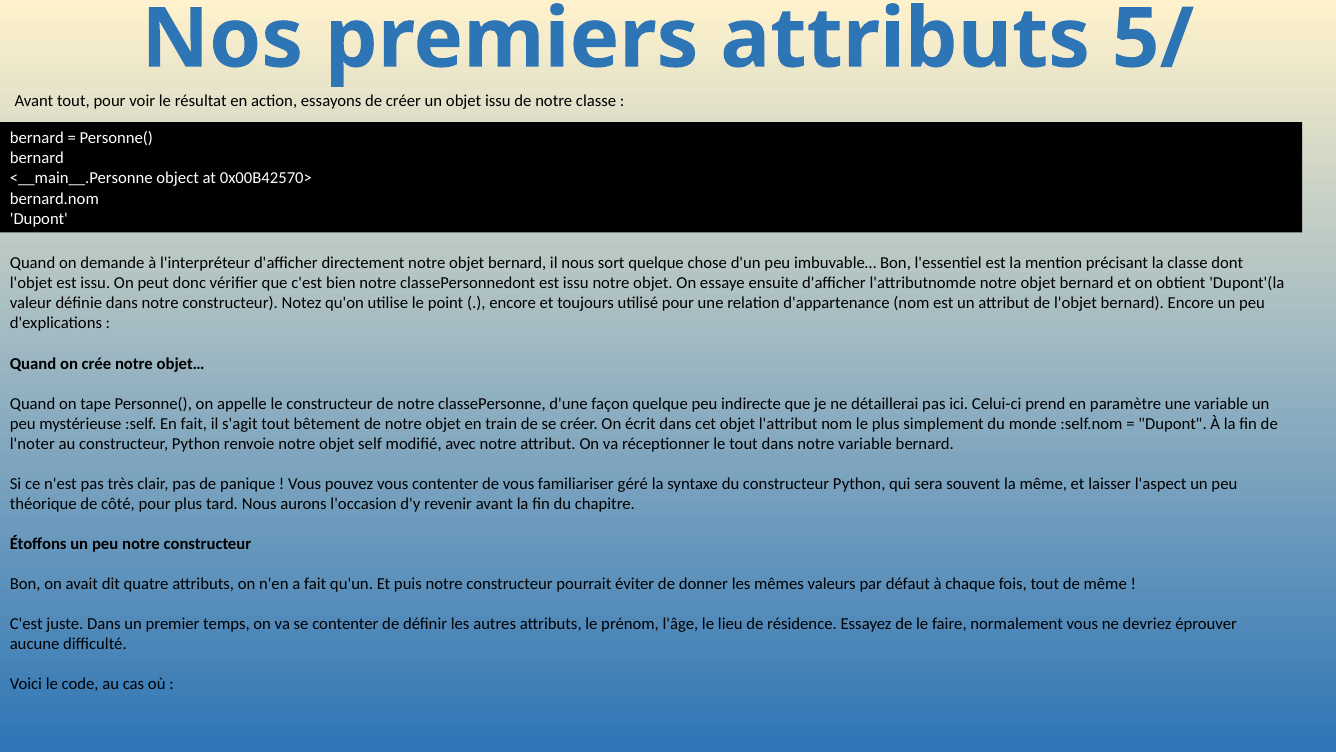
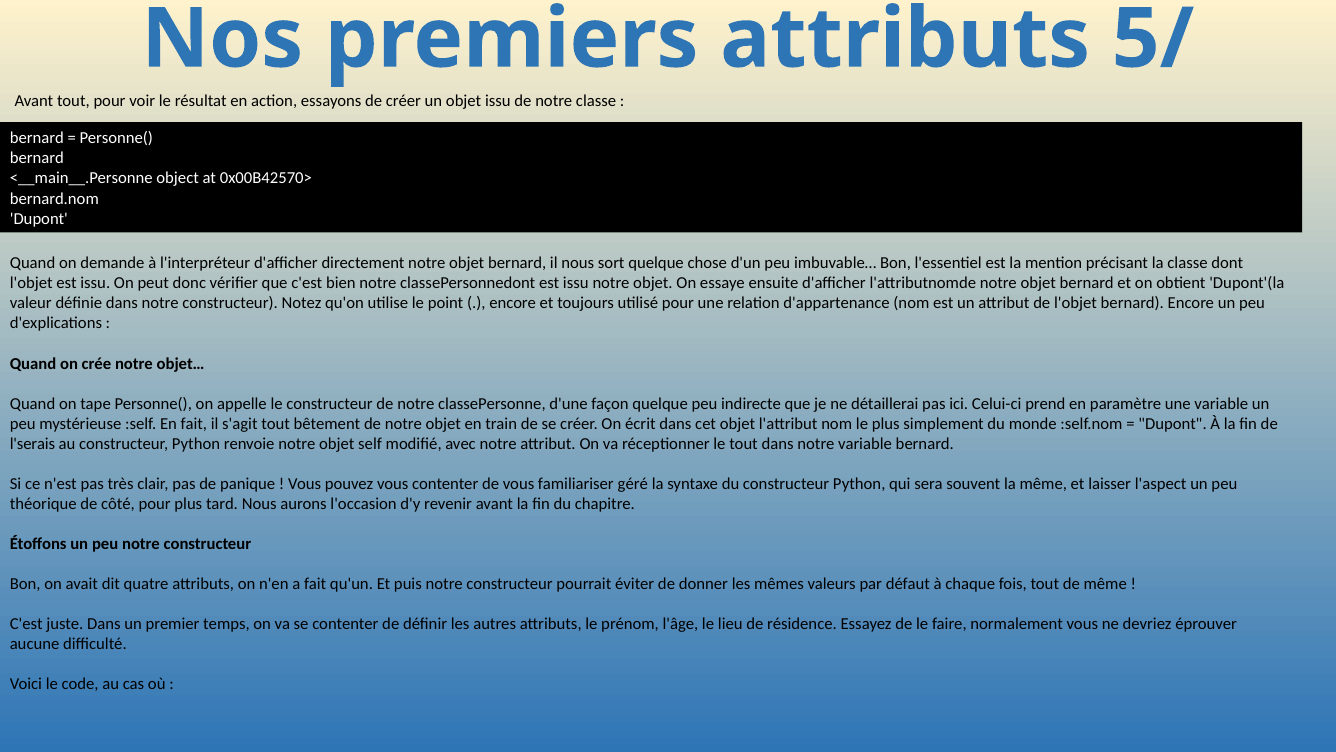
l'noter: l'noter -> l'serais
